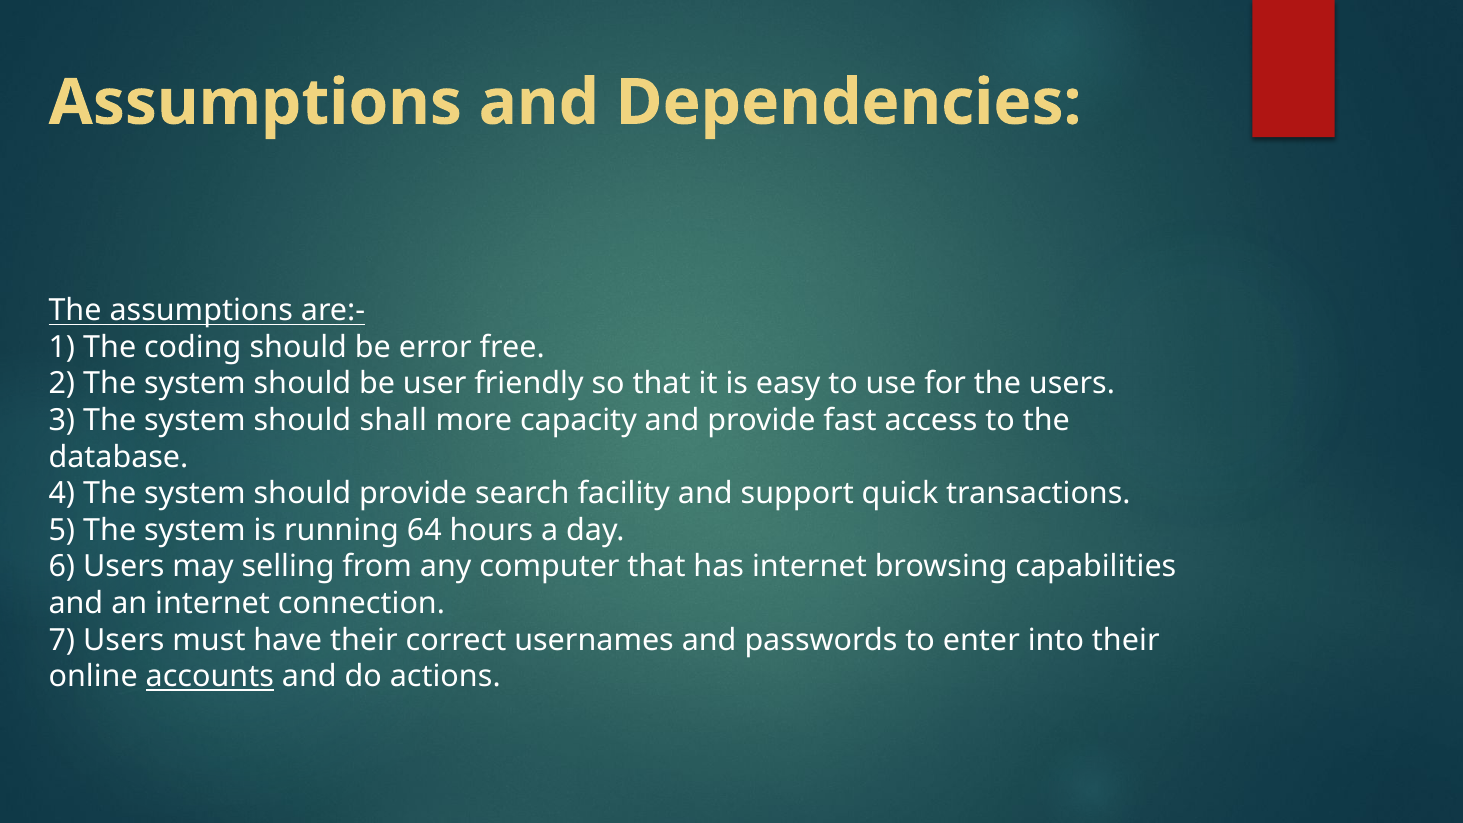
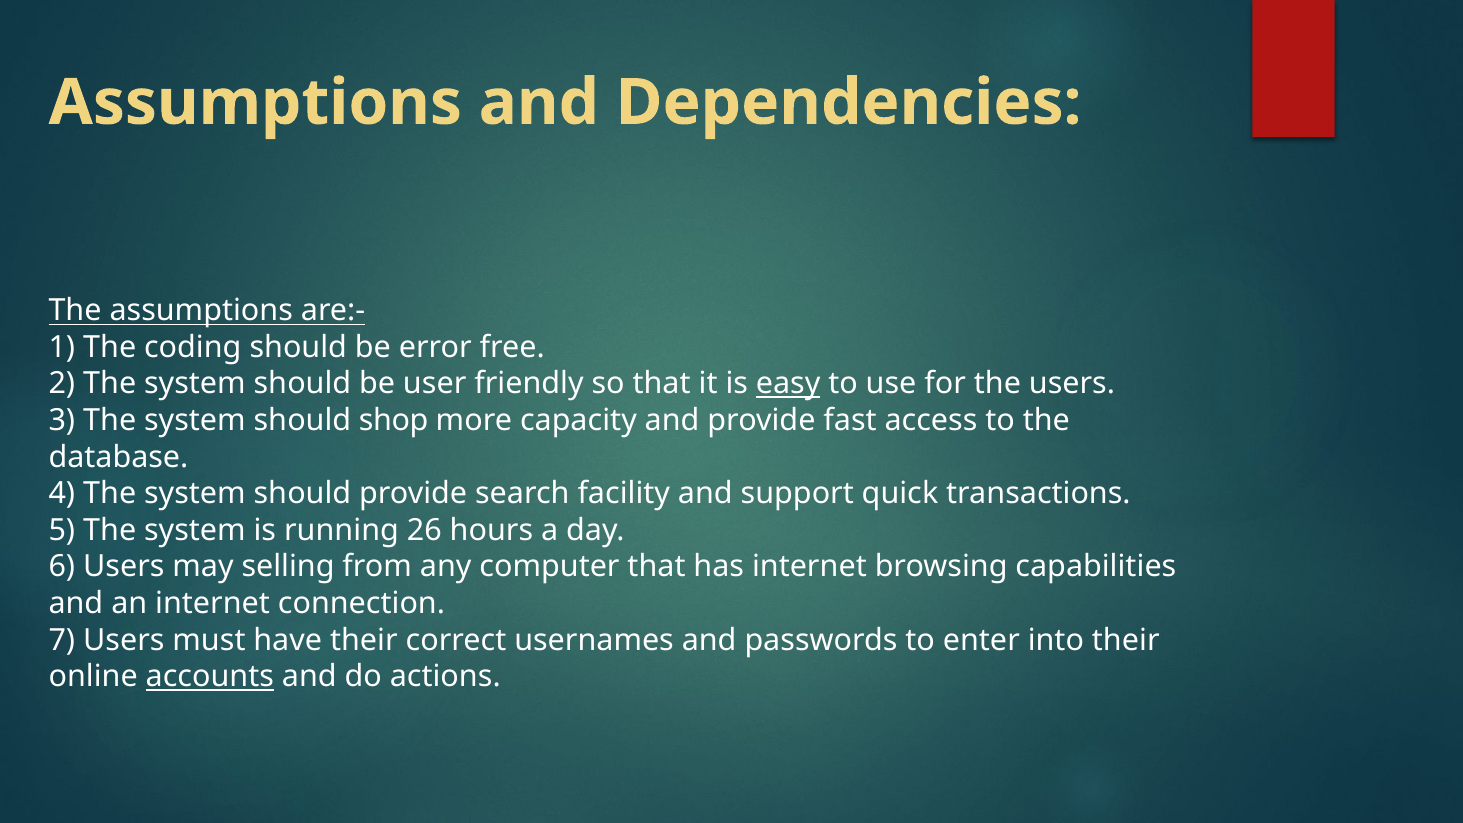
easy underline: none -> present
shall: shall -> shop
64: 64 -> 26
